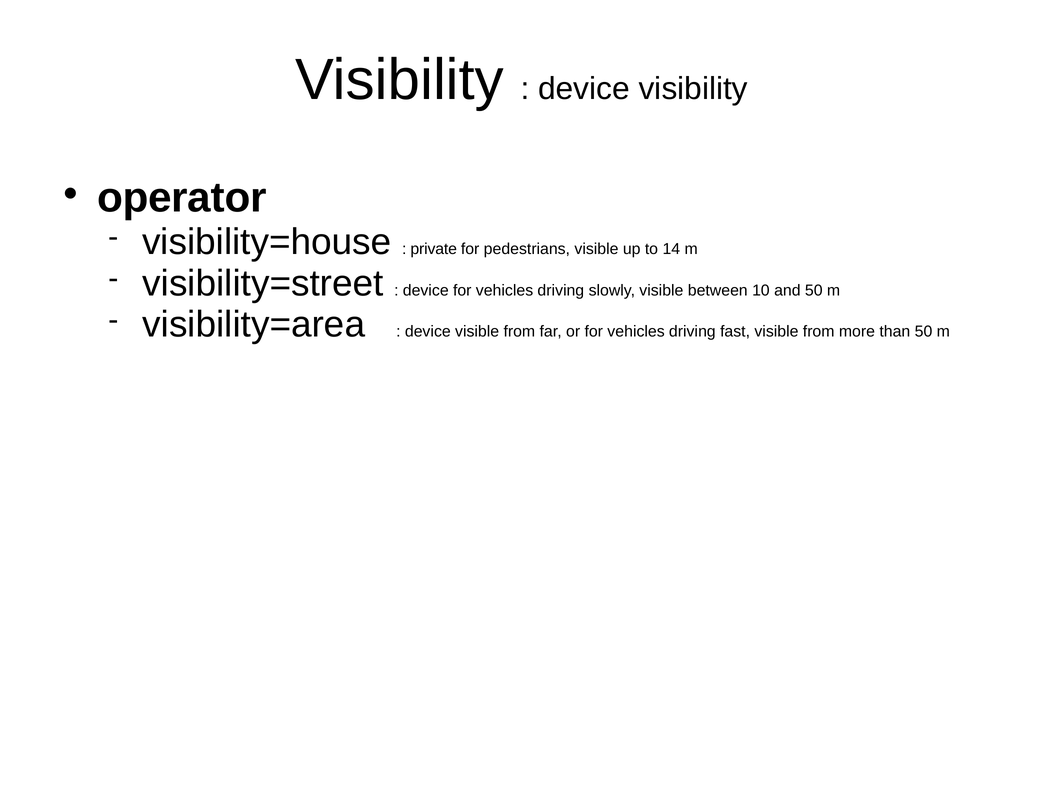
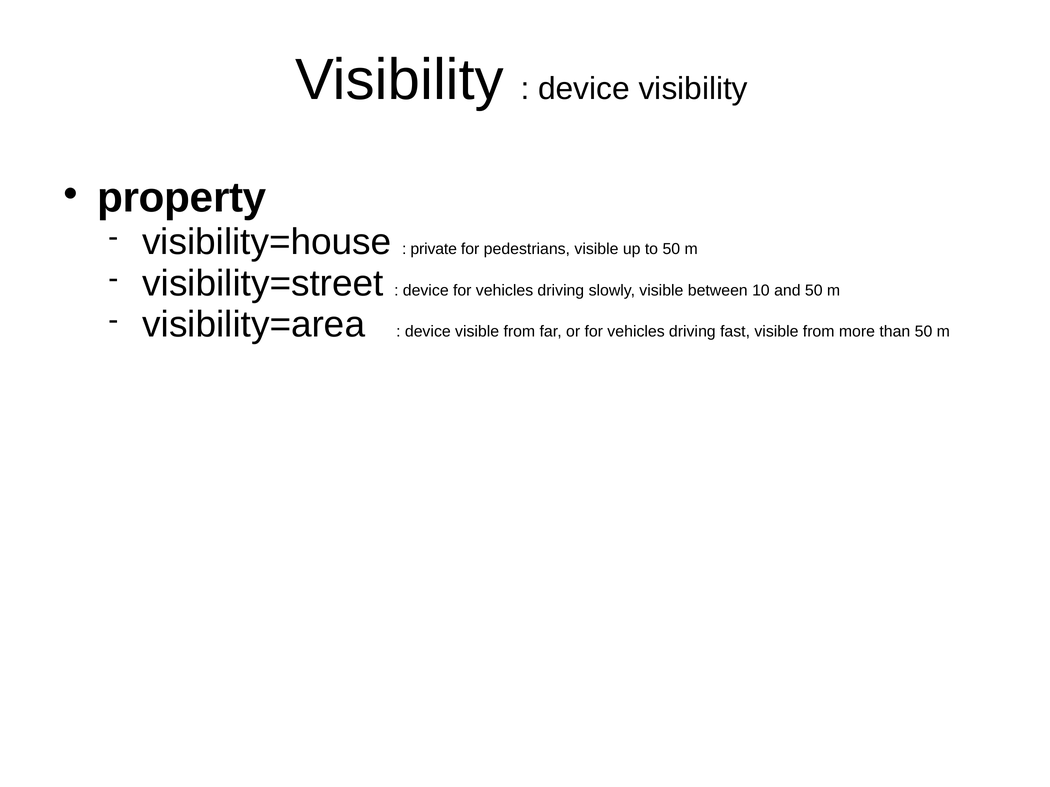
operator: operator -> property
to 14: 14 -> 50
